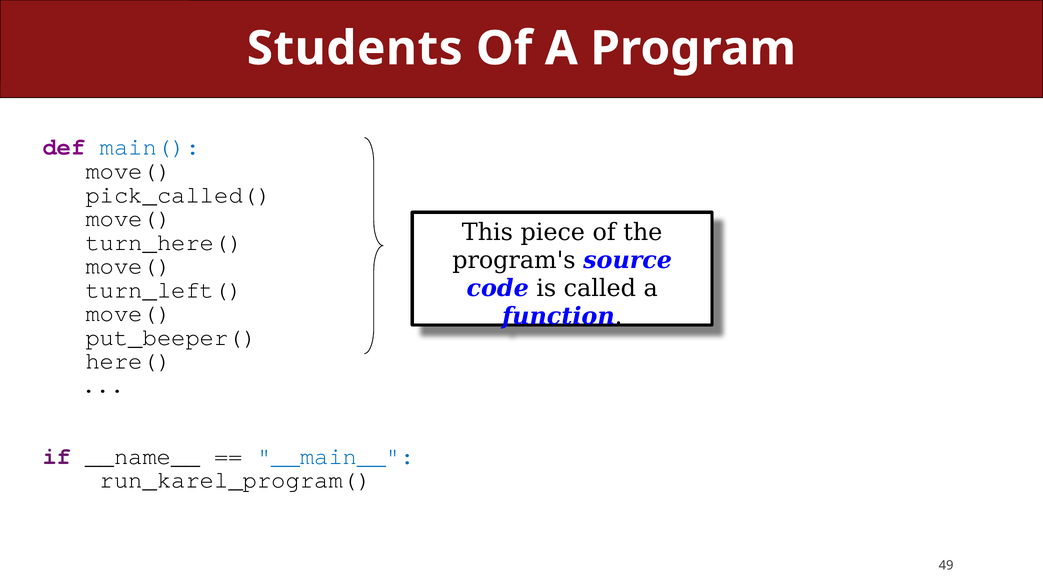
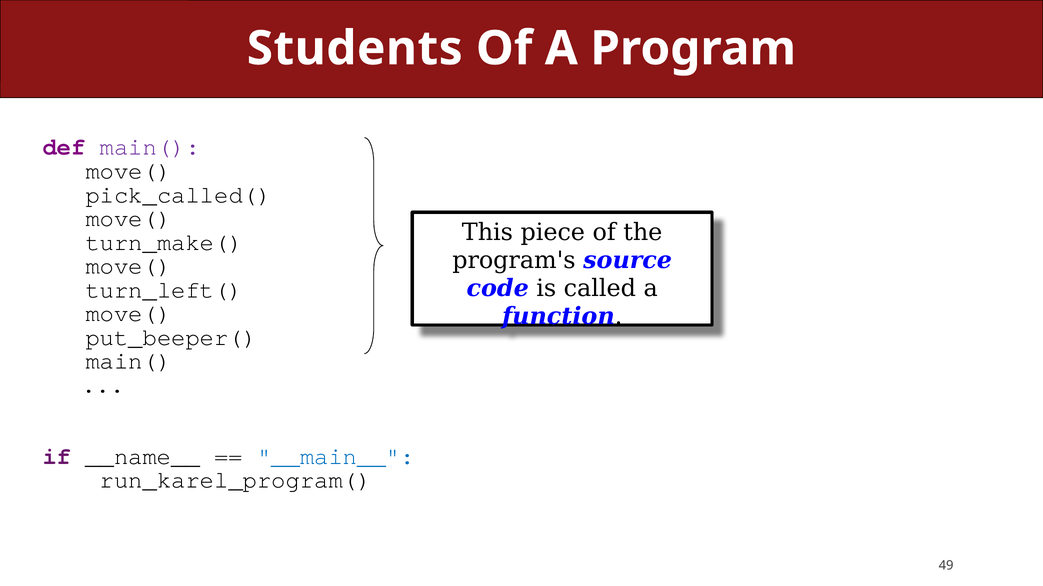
main( at (150, 147) colour: blue -> purple
turn_here(: turn_here( -> turn_make(
here( at (129, 362): here( -> main(
